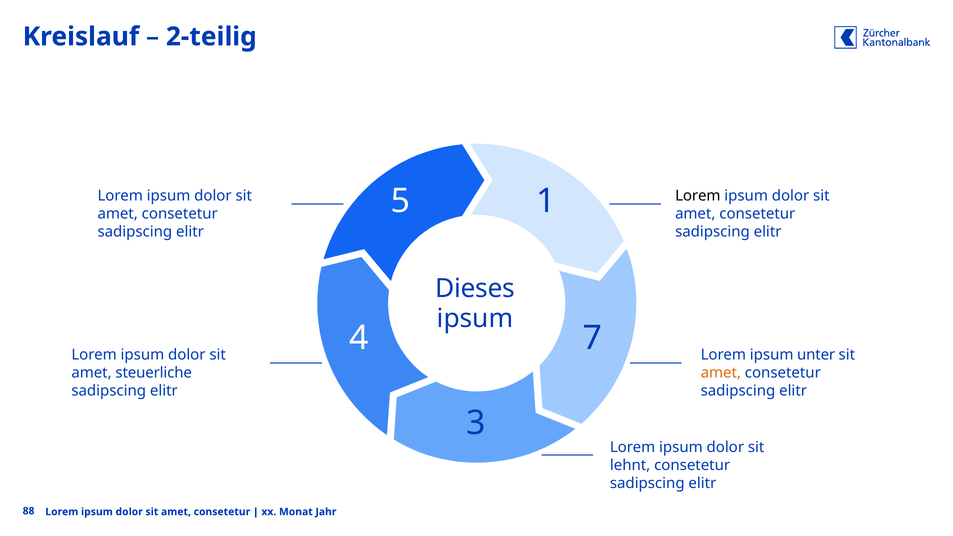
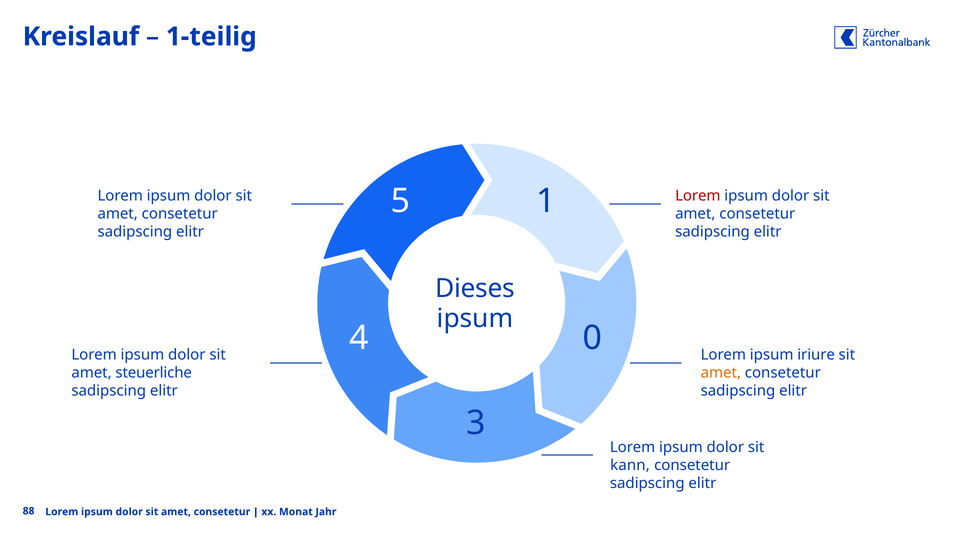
2-teilig: 2-teilig -> 1-teilig
Lorem at (698, 196) colour: black -> red
7: 7 -> 0
unter: unter -> iriure
lehnt: lehnt -> kann
